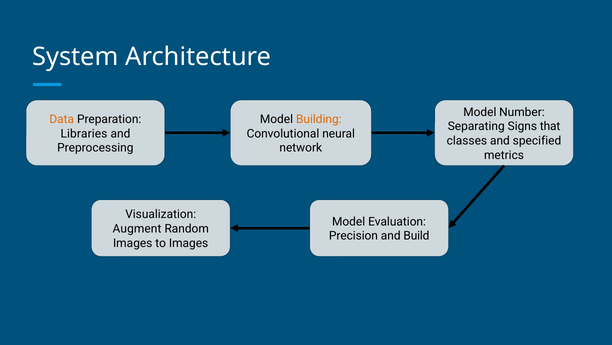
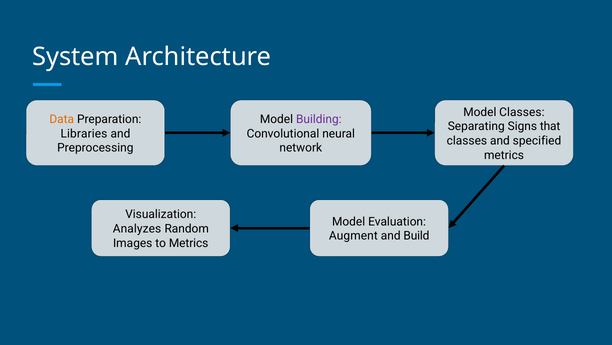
Model Number: Number -> Classes
Building colour: orange -> purple
Augment: Augment -> Analyzes
Precision: Precision -> Augment
to Images: Images -> Metrics
